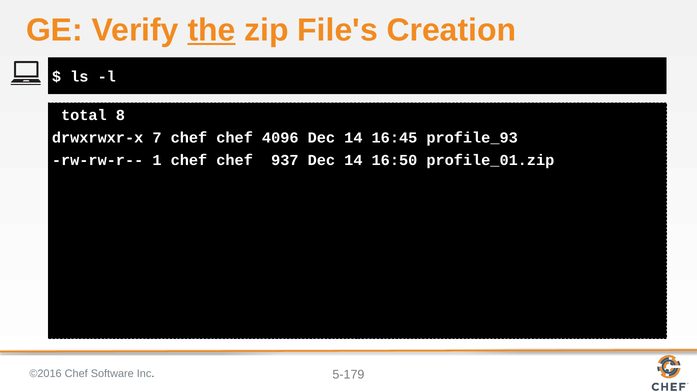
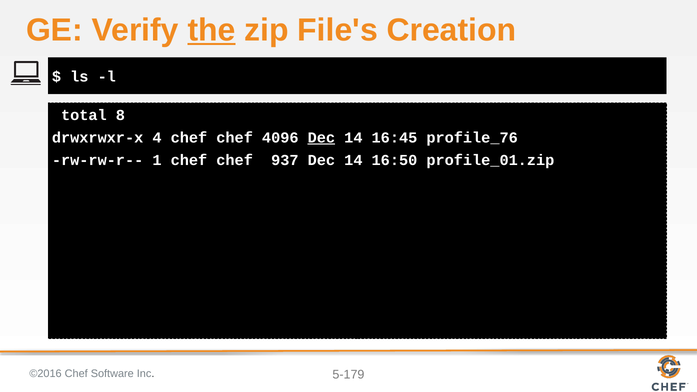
7: 7 -> 4
Dec at (321, 138) underline: none -> present
profile_93: profile_93 -> profile_76
